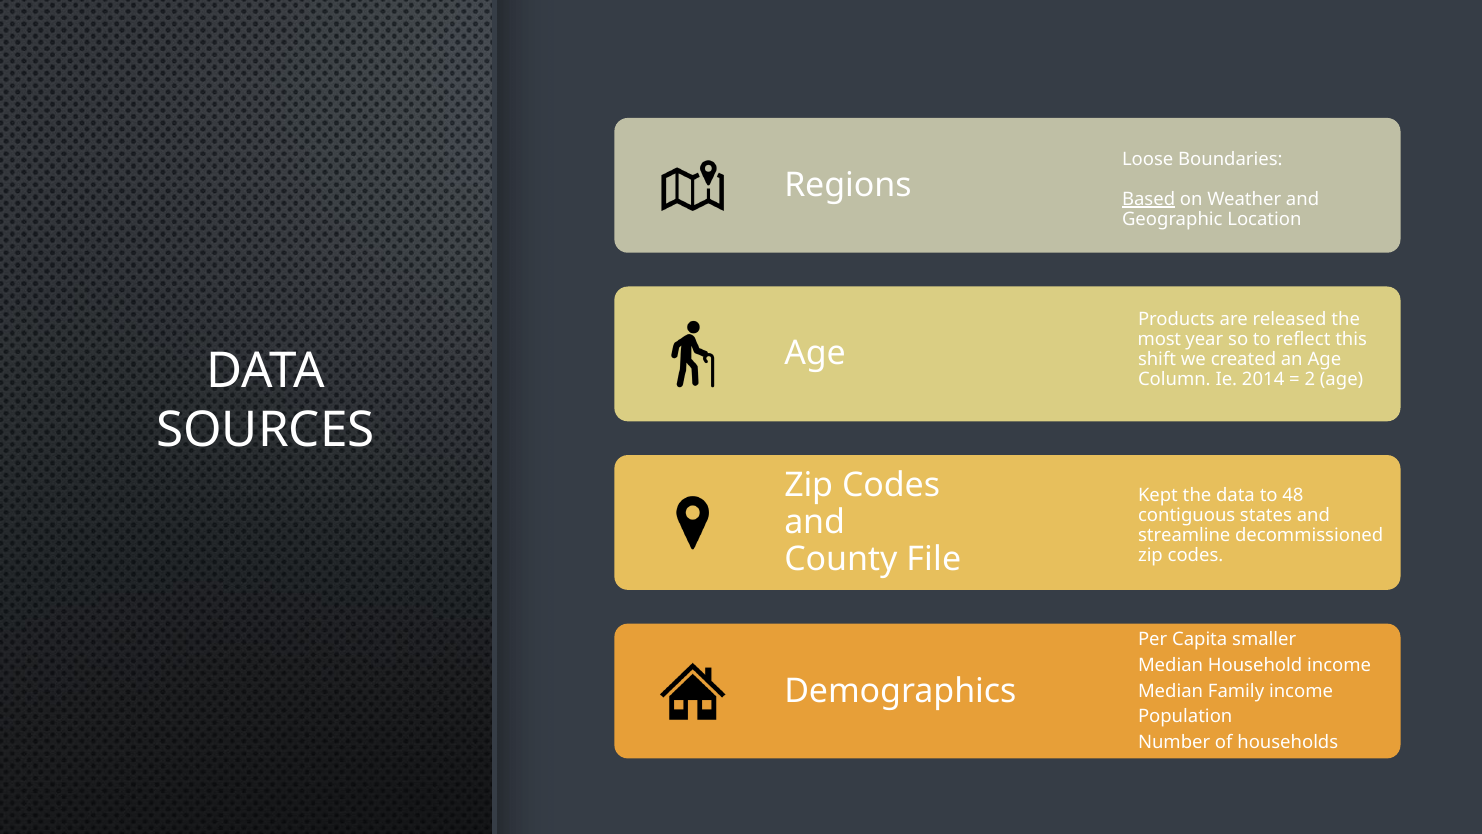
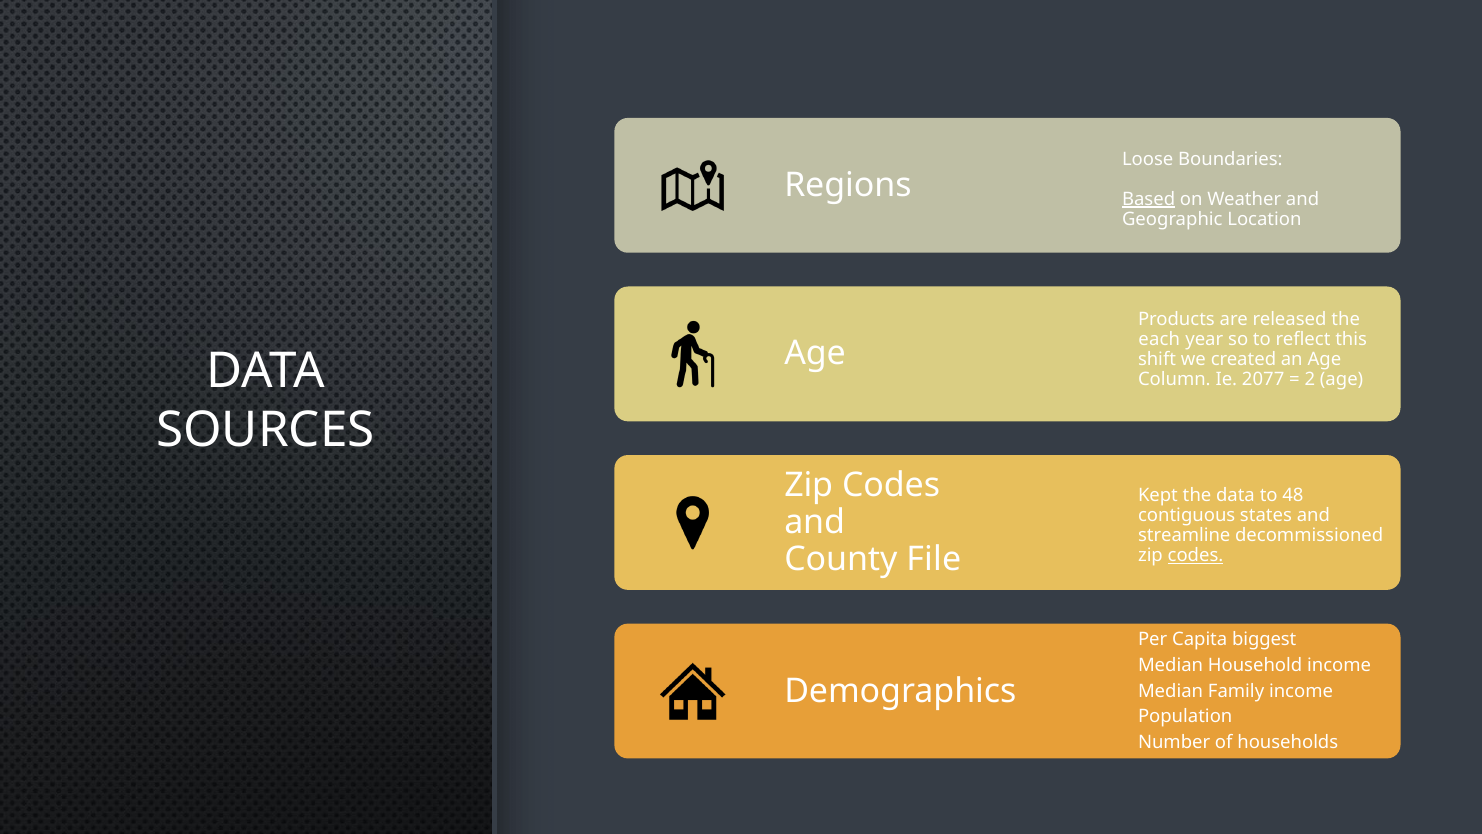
most: most -> each
2014: 2014 -> 2077
codes at (1196, 555) underline: none -> present
smaller: smaller -> biggest
